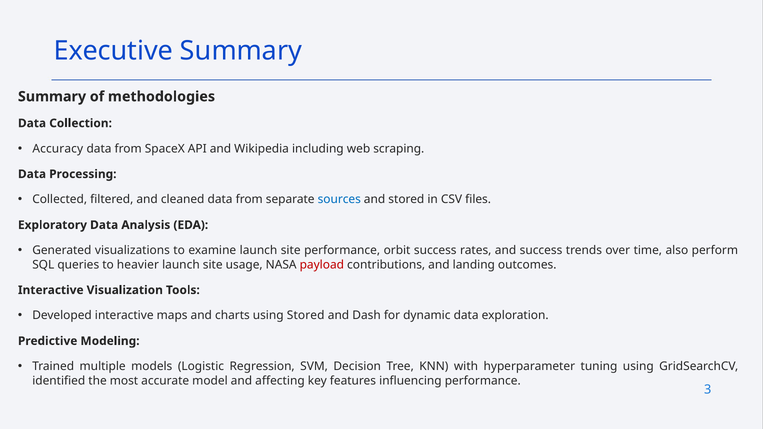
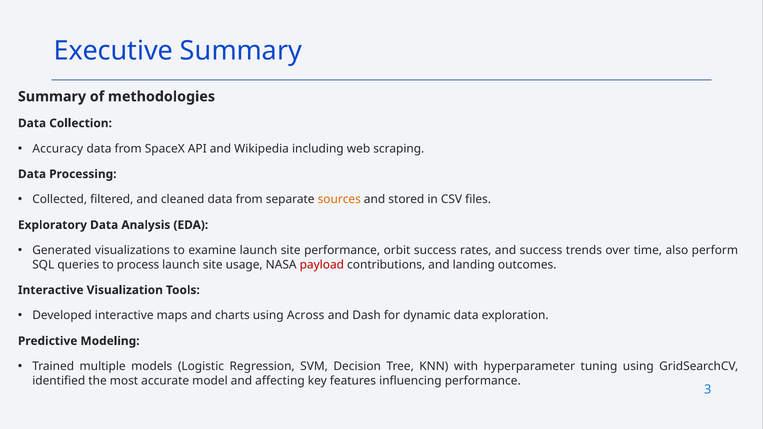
sources colour: blue -> orange
heavier: heavier -> process
using Stored: Stored -> Across
